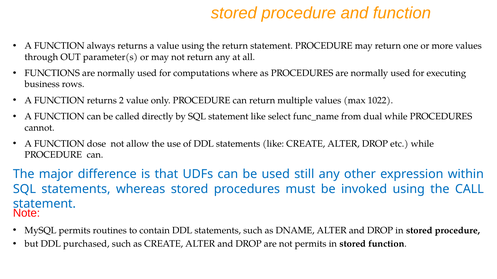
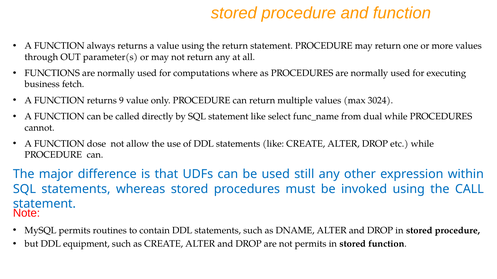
rows: rows -> fetch
2: 2 -> 9
1022: 1022 -> 3024
purchased: purchased -> equipment
